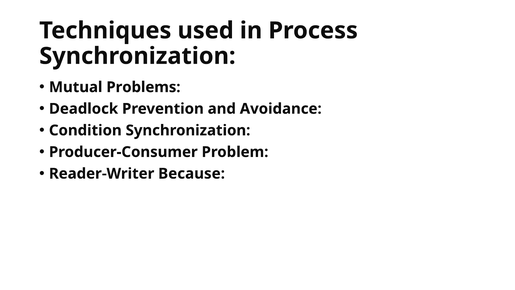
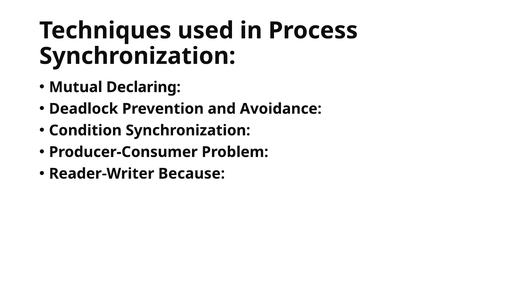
Problems: Problems -> Declaring
